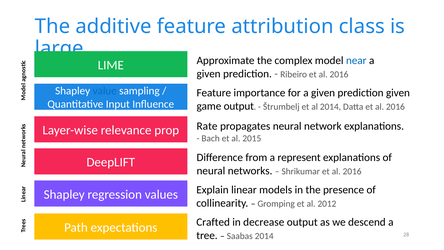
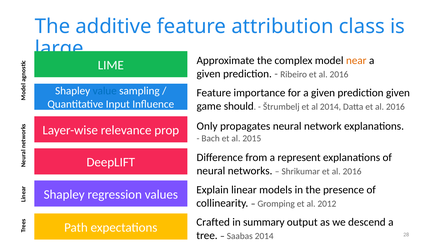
near colour: blue -> orange
game output: output -> should
Rate: Rate -> Only
decrease: decrease -> summary
